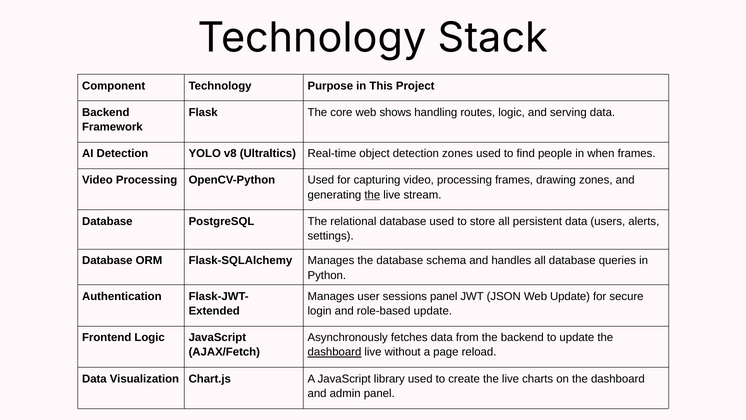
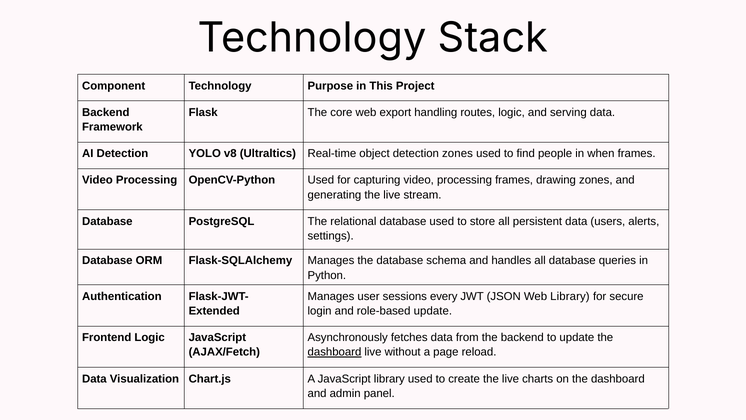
shows: shows -> export
the at (372, 195) underline: present -> none
sessions panel: panel -> every
Web Update: Update -> Library
